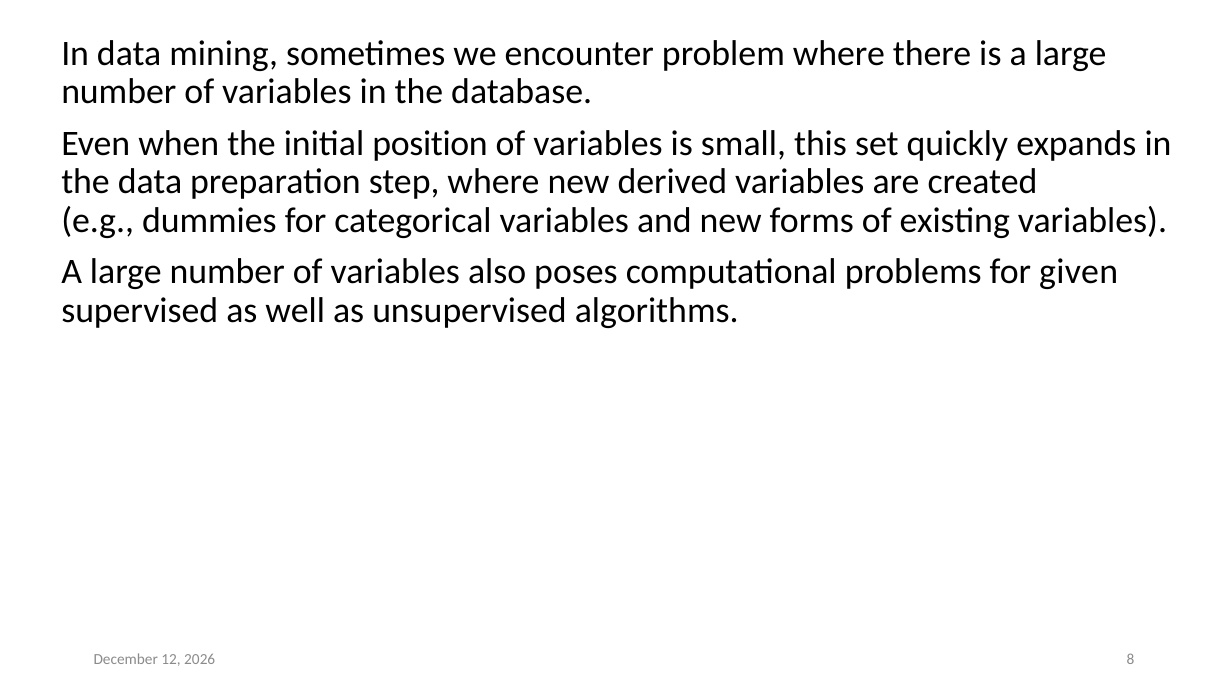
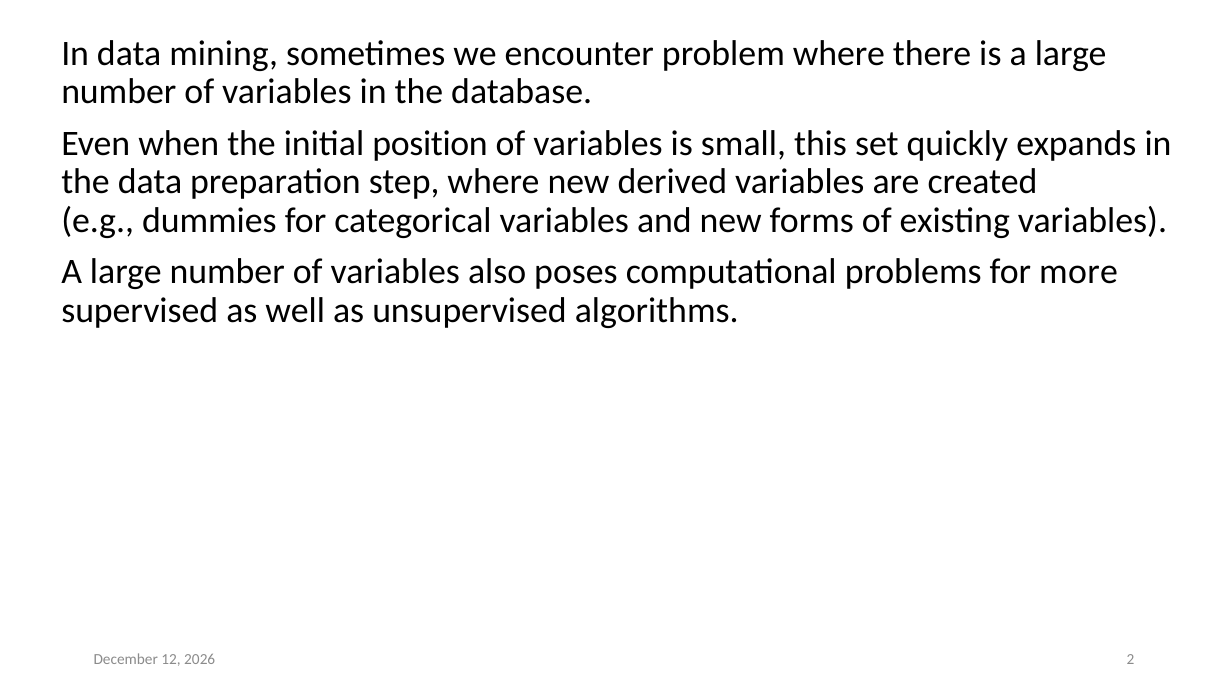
given: given -> more
8: 8 -> 2
